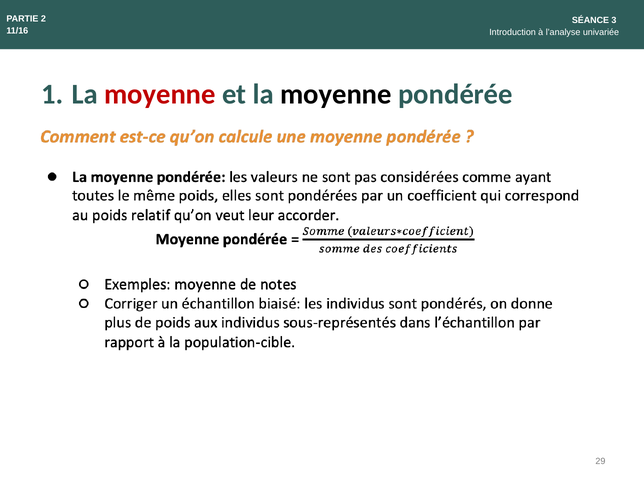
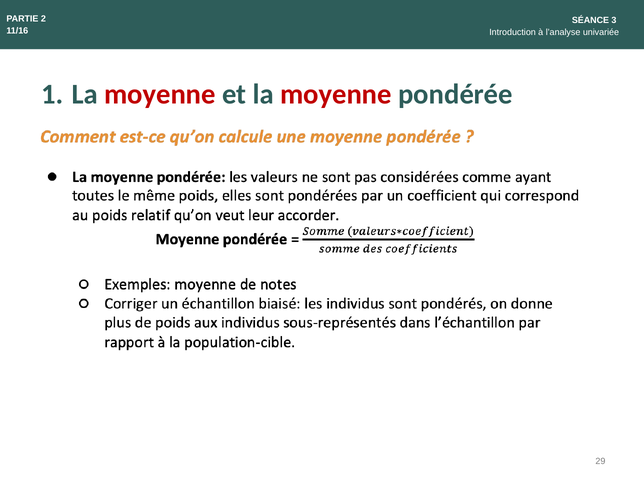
moyenne at (336, 94) colour: black -> red
